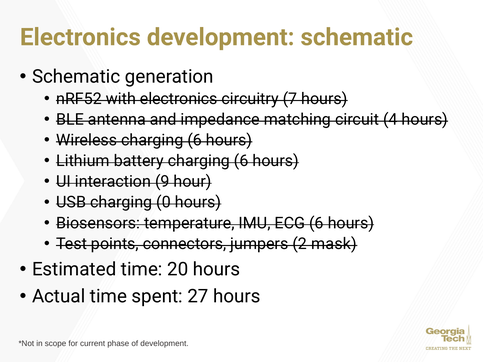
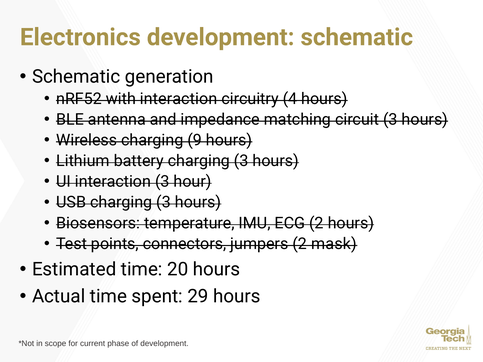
with electronics: electronics -> interaction
7: 7 -> 4
circuit 4: 4 -> 3
Wireless charging 6: 6 -> 9
battery charging 6: 6 -> 3
interaction 9: 9 -> 3
USB charging 0: 0 -> 3
ECG 6: 6 -> 2
27: 27 -> 29
